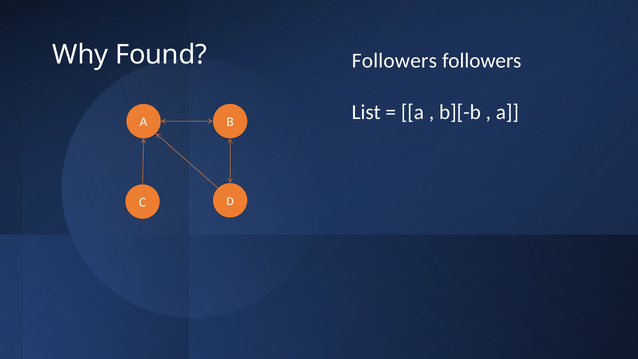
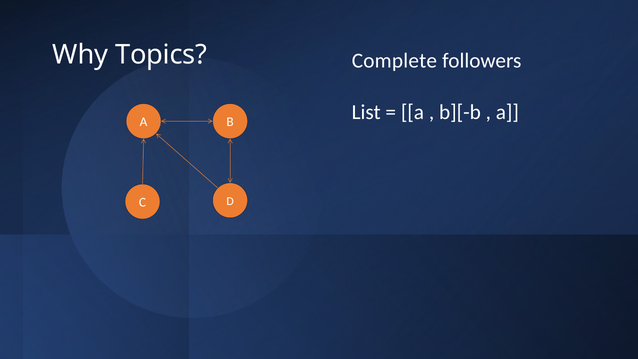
Found: Found -> Topics
Followers at (394, 61): Followers -> Complete
